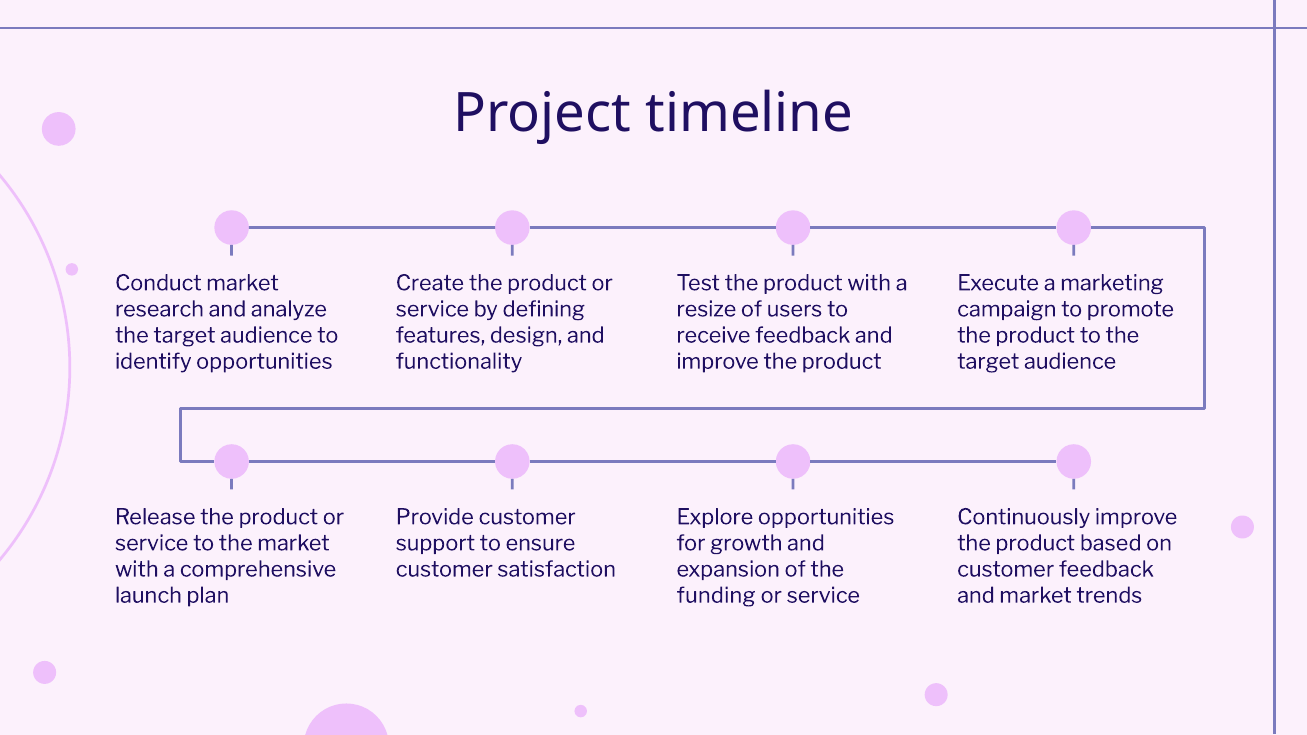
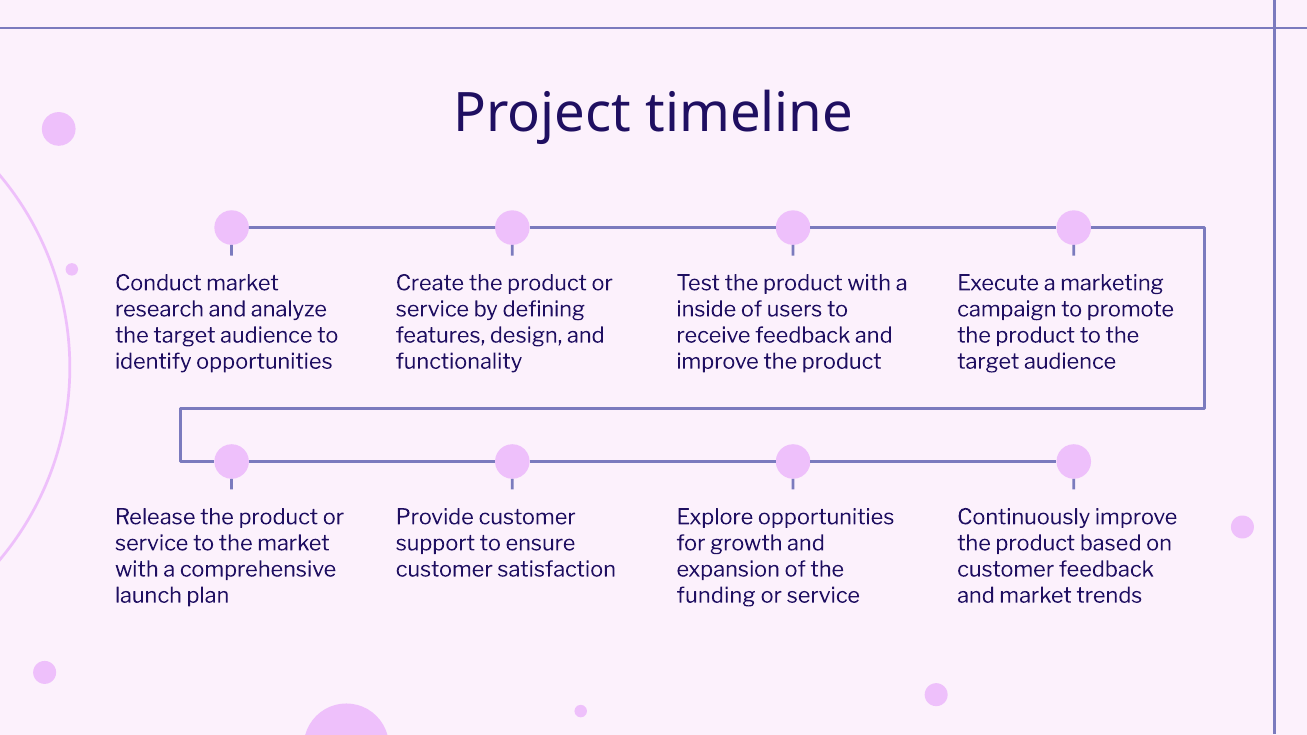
resize: resize -> inside
